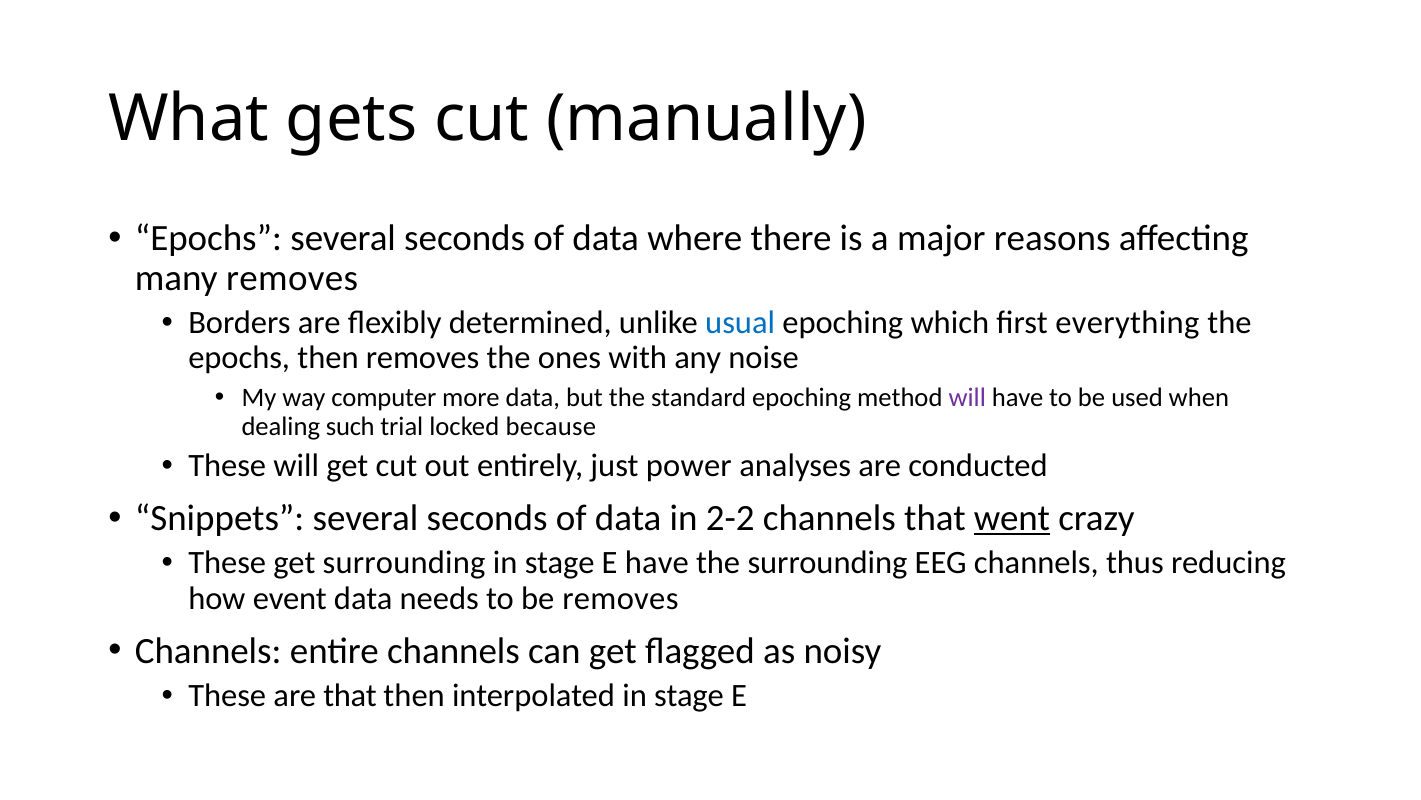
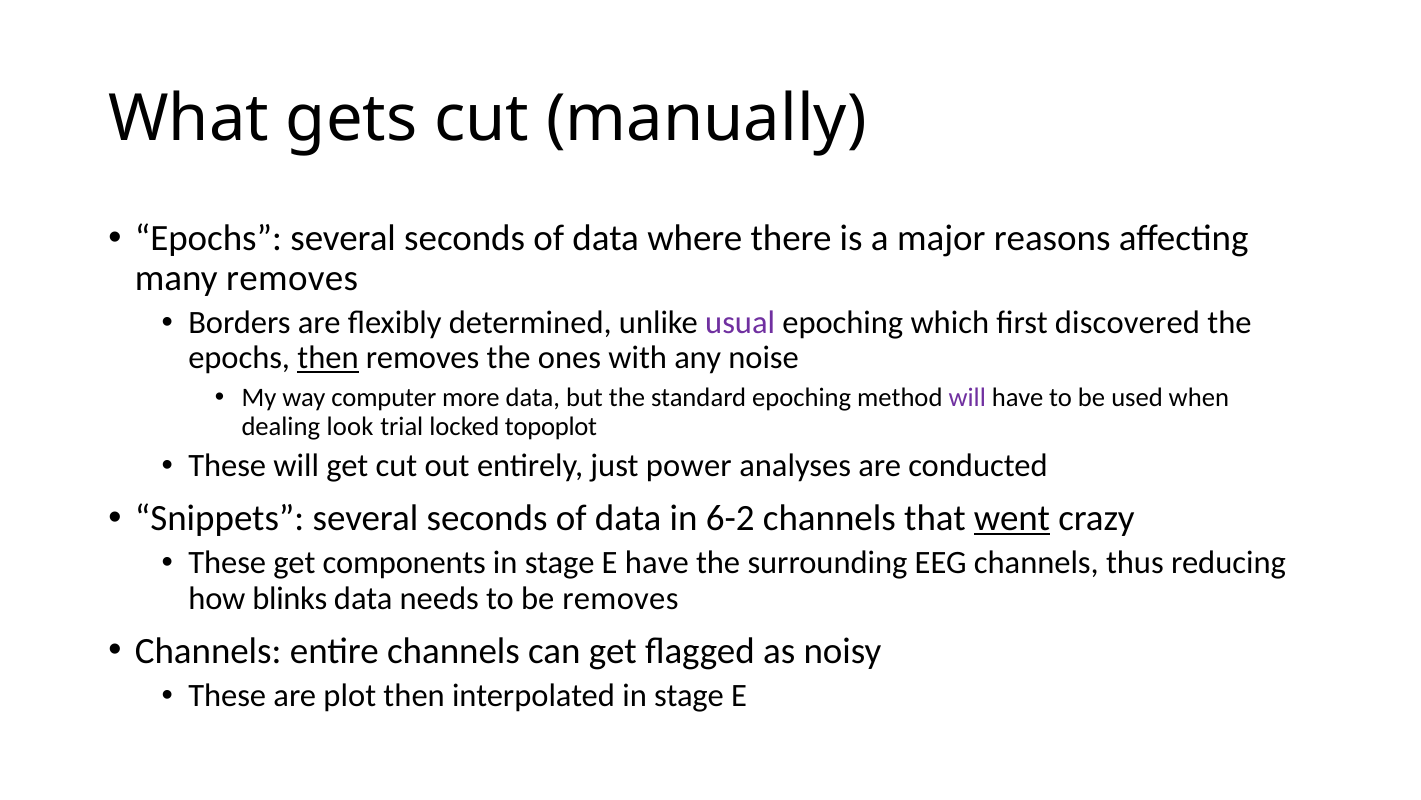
usual colour: blue -> purple
everything: everything -> discovered
then at (328, 358) underline: none -> present
such: such -> look
because: because -> topoplot
2-2: 2-2 -> 6-2
get surrounding: surrounding -> components
event: event -> blinks
are that: that -> plot
